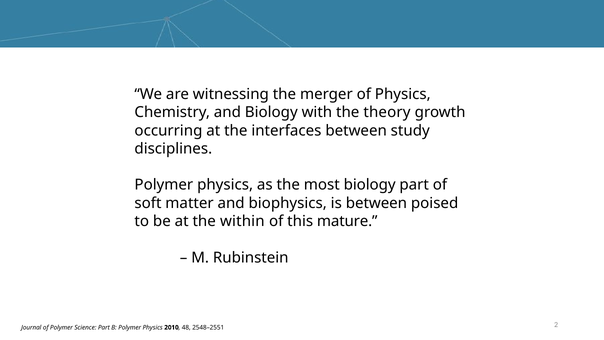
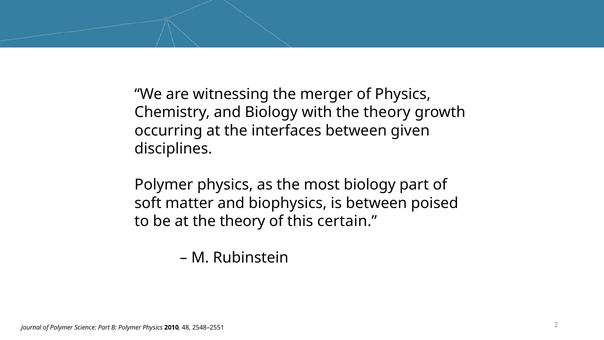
study: study -> given
at the within: within -> theory
mature: mature -> certain
